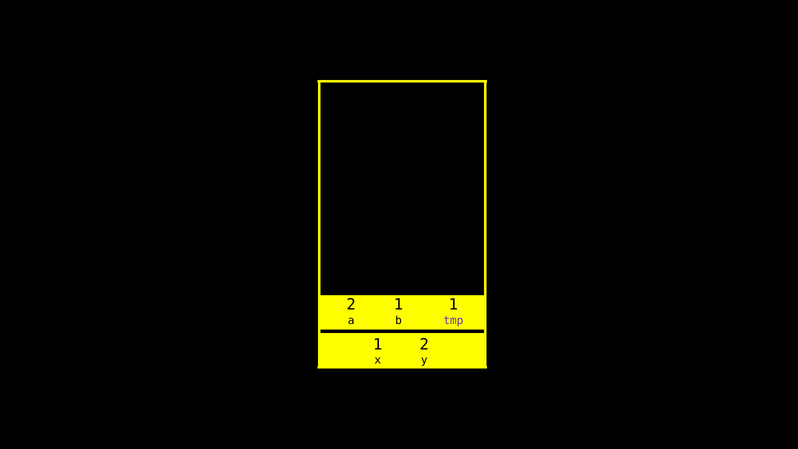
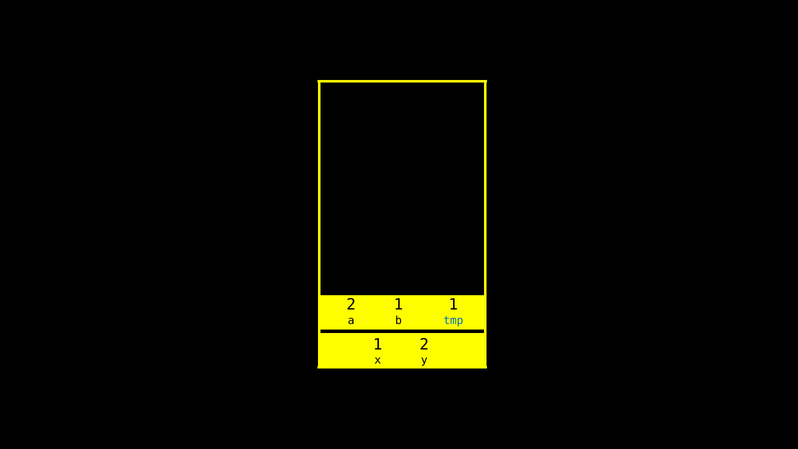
tmp colour: purple -> blue
